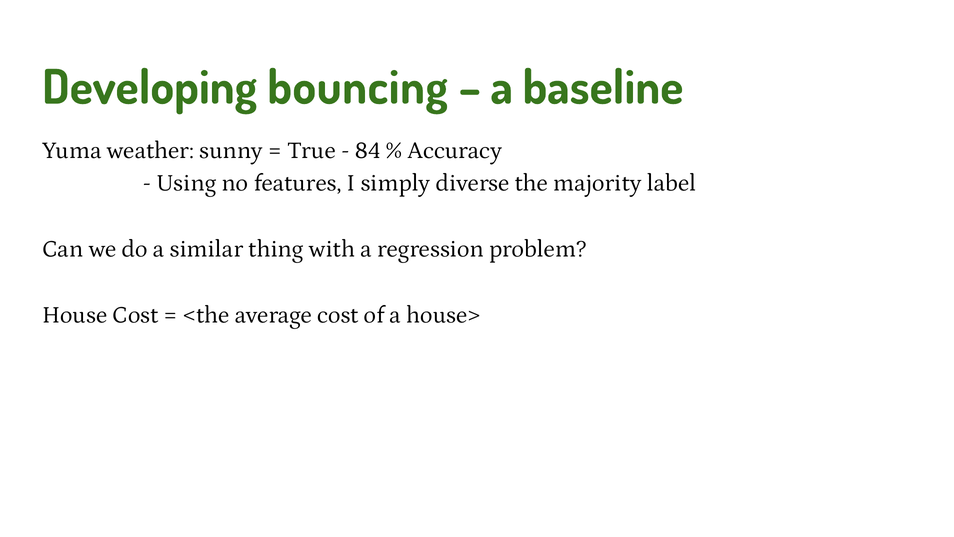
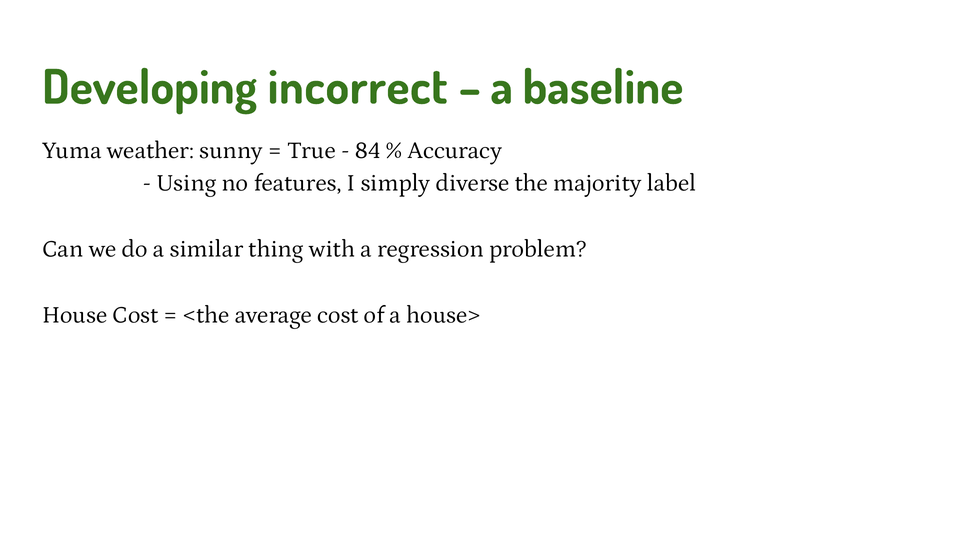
bouncing: bouncing -> incorrect
